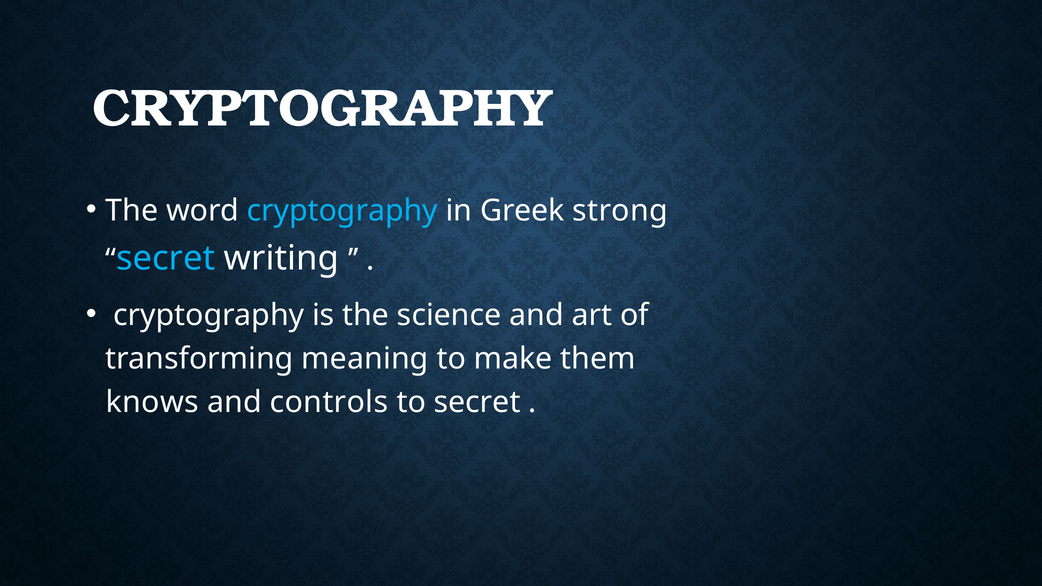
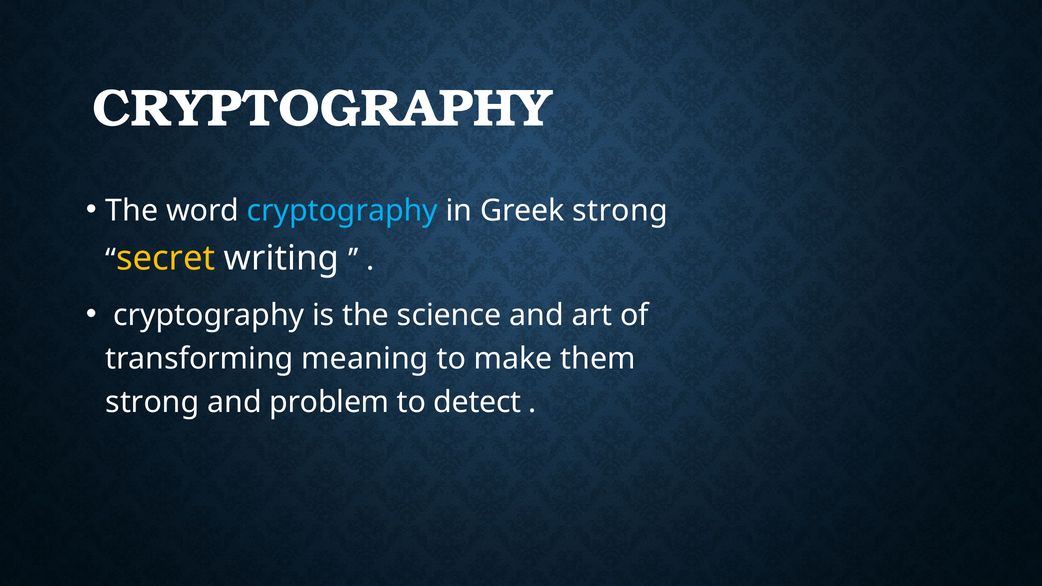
secret at (166, 258) colour: light blue -> yellow
knows at (152, 402): knows -> strong
controls: controls -> problem
to secret: secret -> detect
